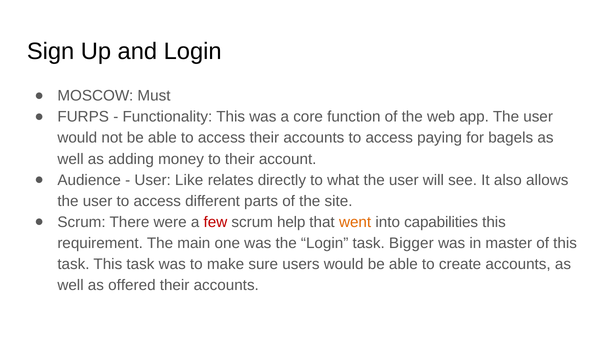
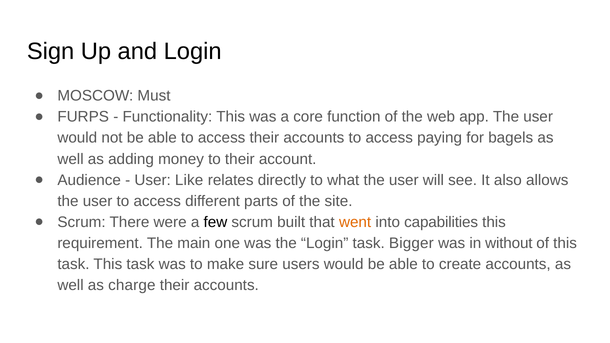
few colour: red -> black
help: help -> built
master: master -> without
offered: offered -> charge
